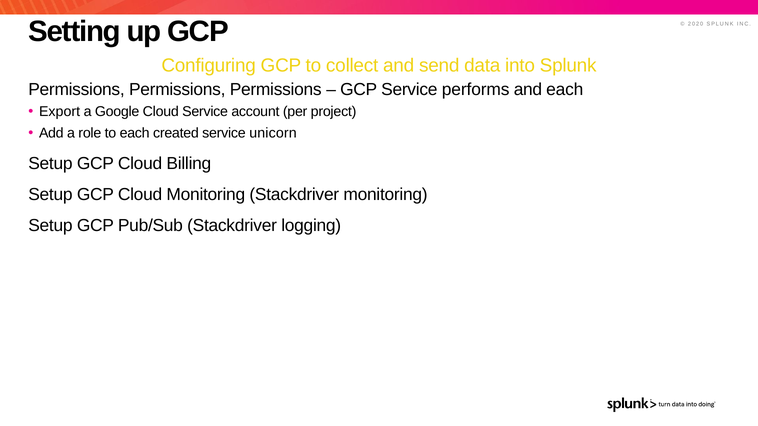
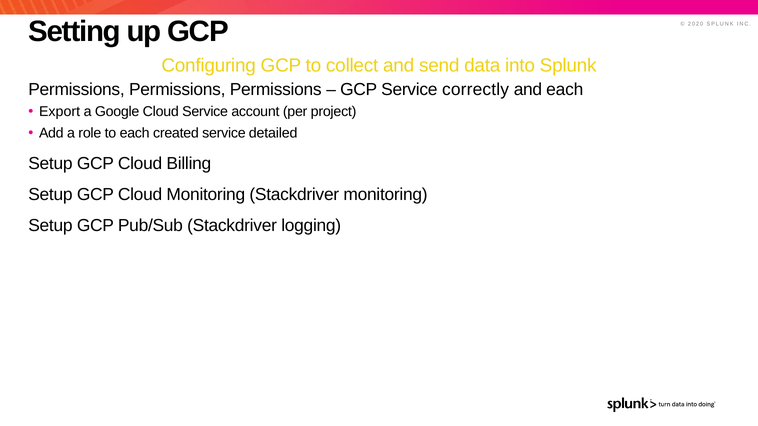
performs: performs -> correctly
unicorn: unicorn -> detailed
